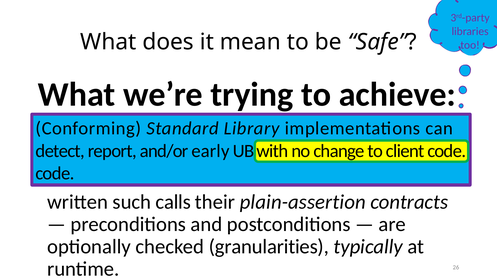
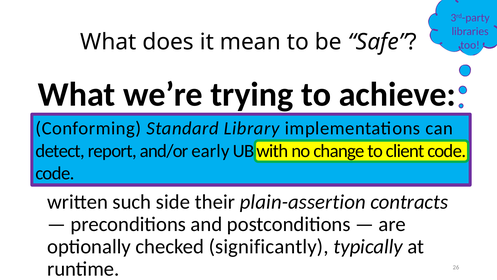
calls: calls -> side
granularities: granularities -> significantly
